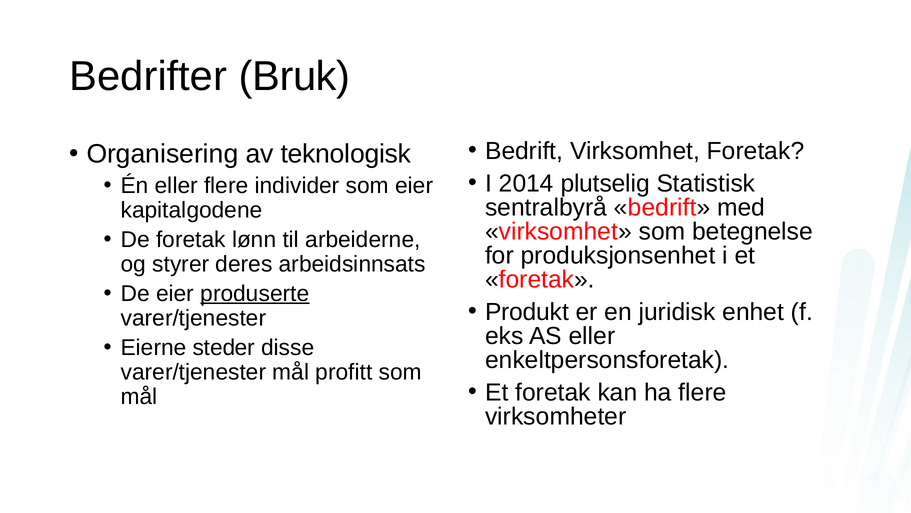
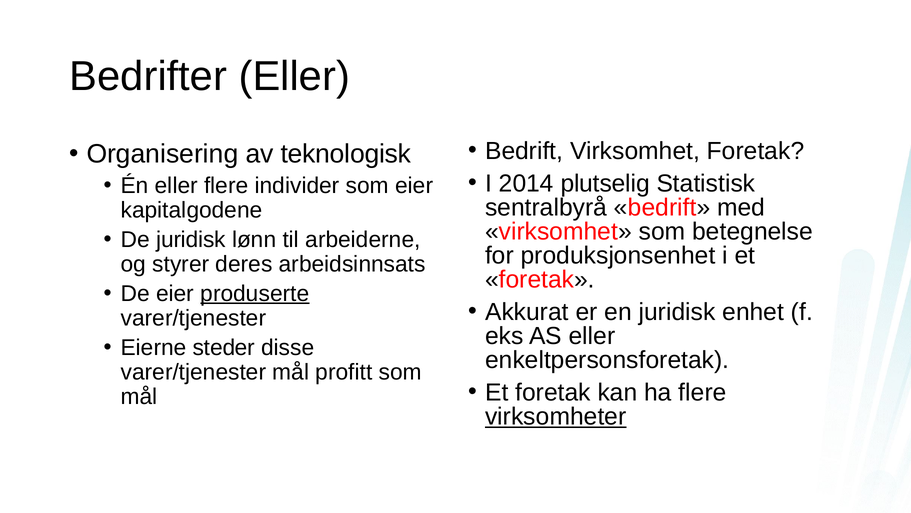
Bedrifter Bruk: Bruk -> Eller
De foretak: foretak -> juridisk
Produkt: Produkt -> Akkurat
virksomheter underline: none -> present
